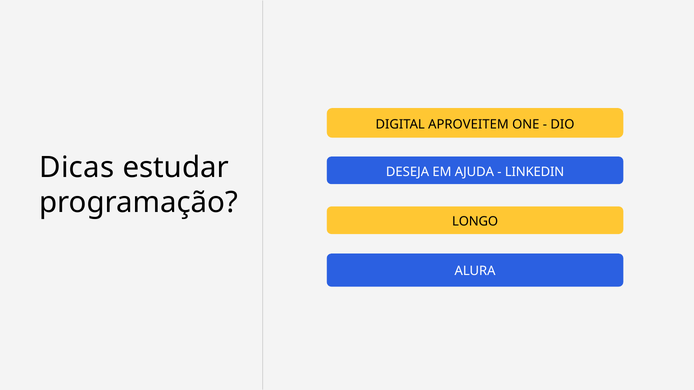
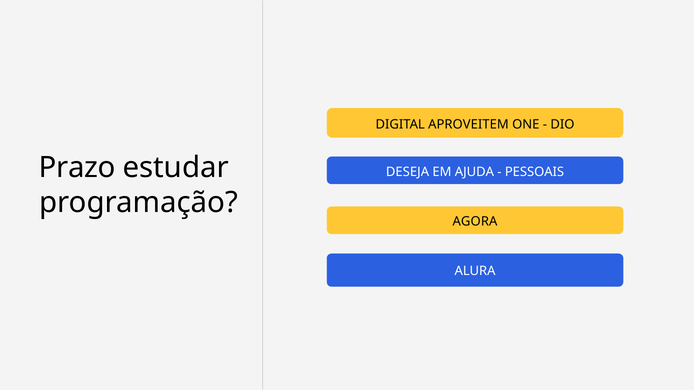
Dicas: Dicas -> Prazo
LINKEDIN: LINKEDIN -> PESSOAIS
LONGO: LONGO -> AGORA
